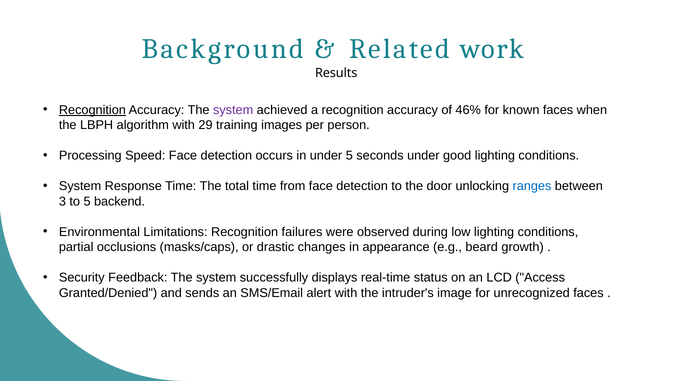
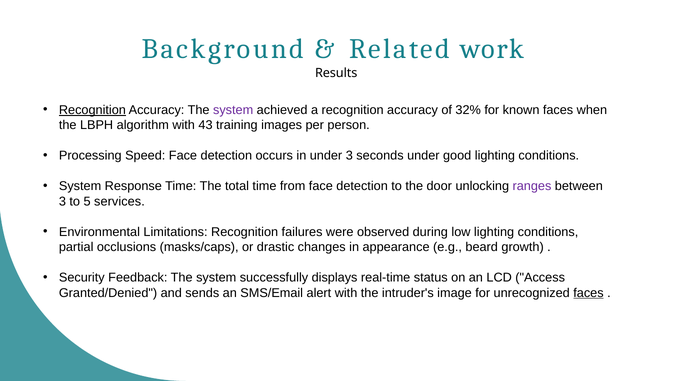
46%: 46% -> 32%
29: 29 -> 43
under 5: 5 -> 3
ranges colour: blue -> purple
backend: backend -> services
faces at (588, 293) underline: none -> present
